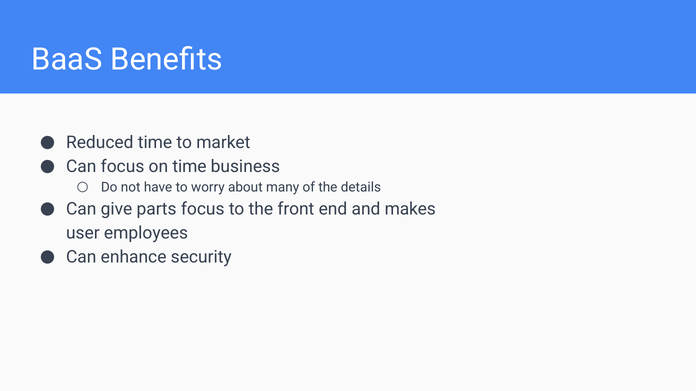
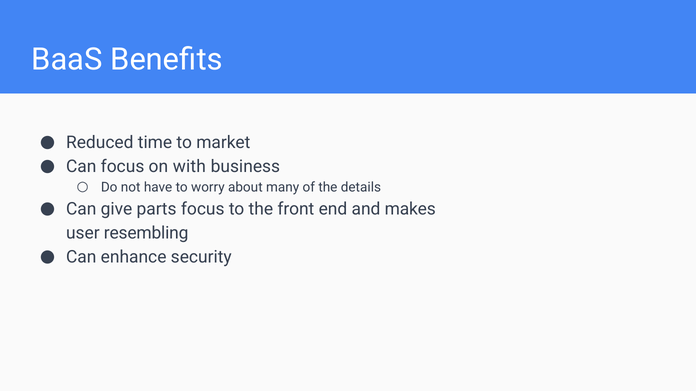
on time: time -> with
employees: employees -> resembling
